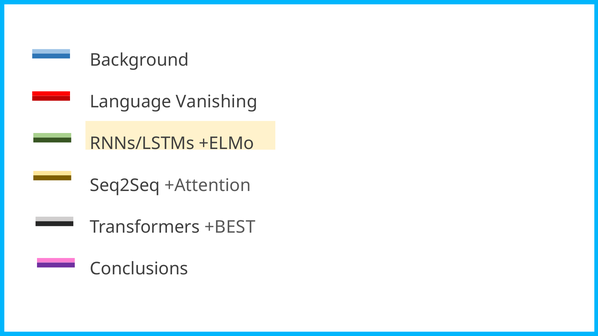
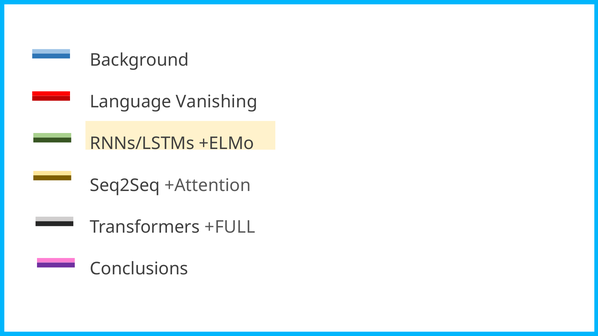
+BEST: +BEST -> +FULL
